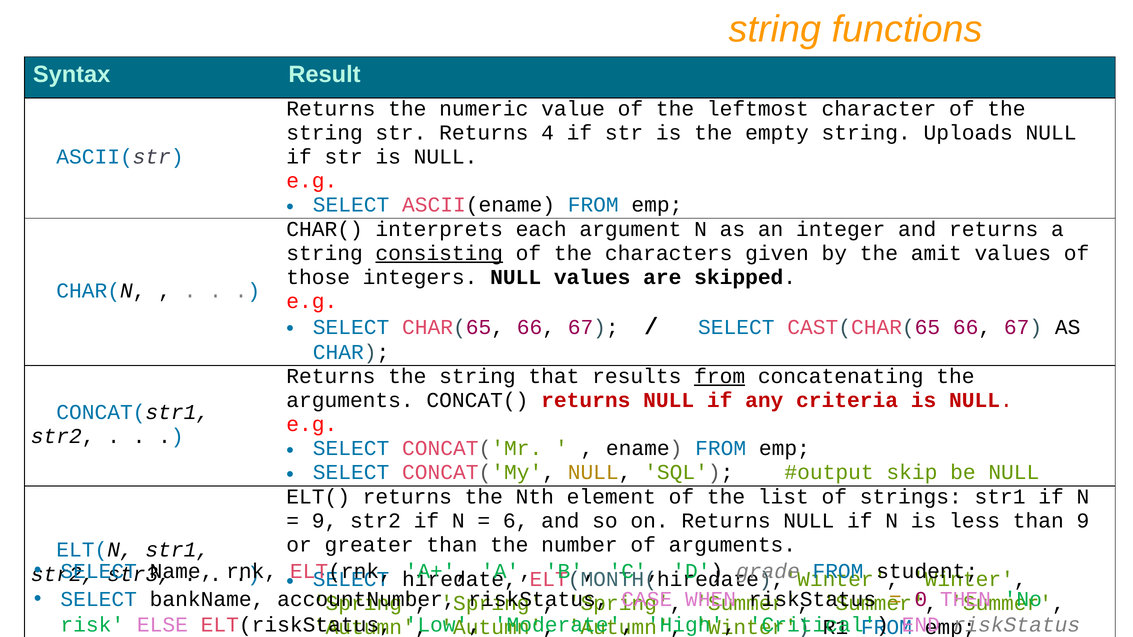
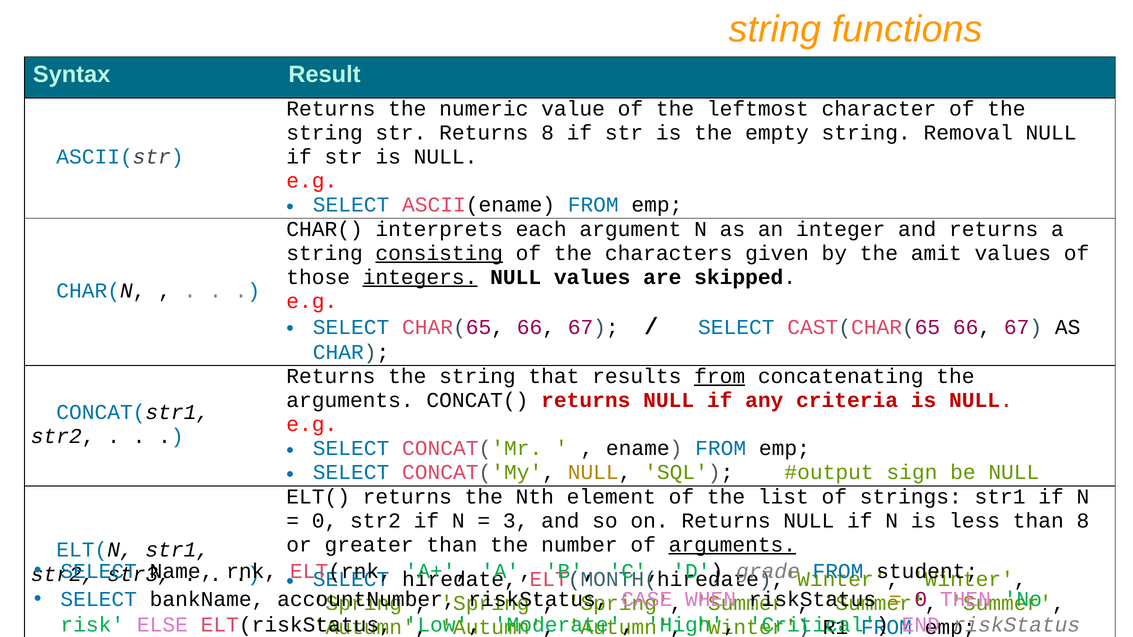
Returns 4: 4 -> 8
Uploads: Uploads -> Removal
integers underline: none -> present
skip: skip -> sign
9 at (325, 521): 9 -> 0
6: 6 -> 3
than 9: 9 -> 8
arguments at (732, 545) underline: none -> present
